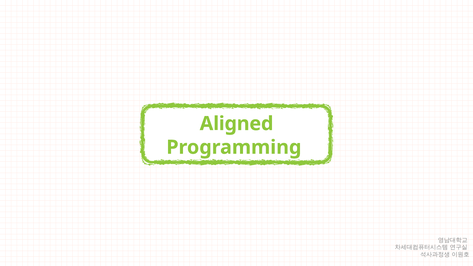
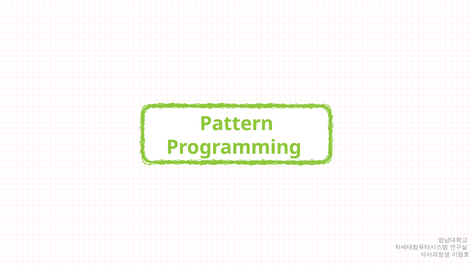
Aligned: Aligned -> Pattern
